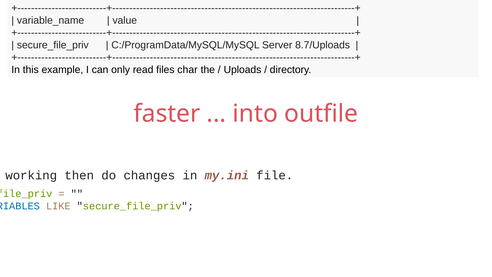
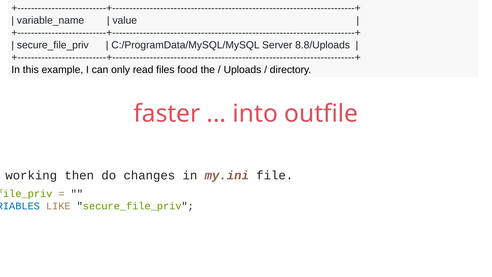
8.7/Uploads: 8.7/Uploads -> 8.8/Uploads
char: char -> food
